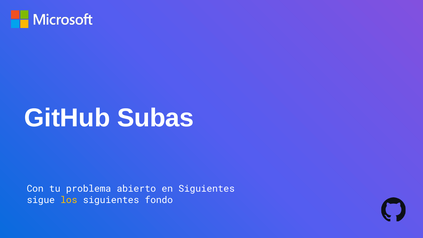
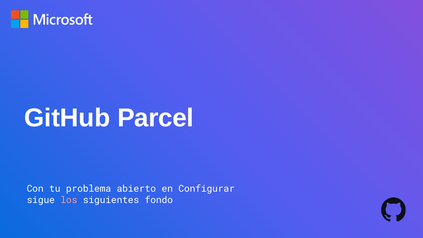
Subas: Subas -> Parcel
en Siguientes: Siguientes -> Configurar
los colour: yellow -> pink
